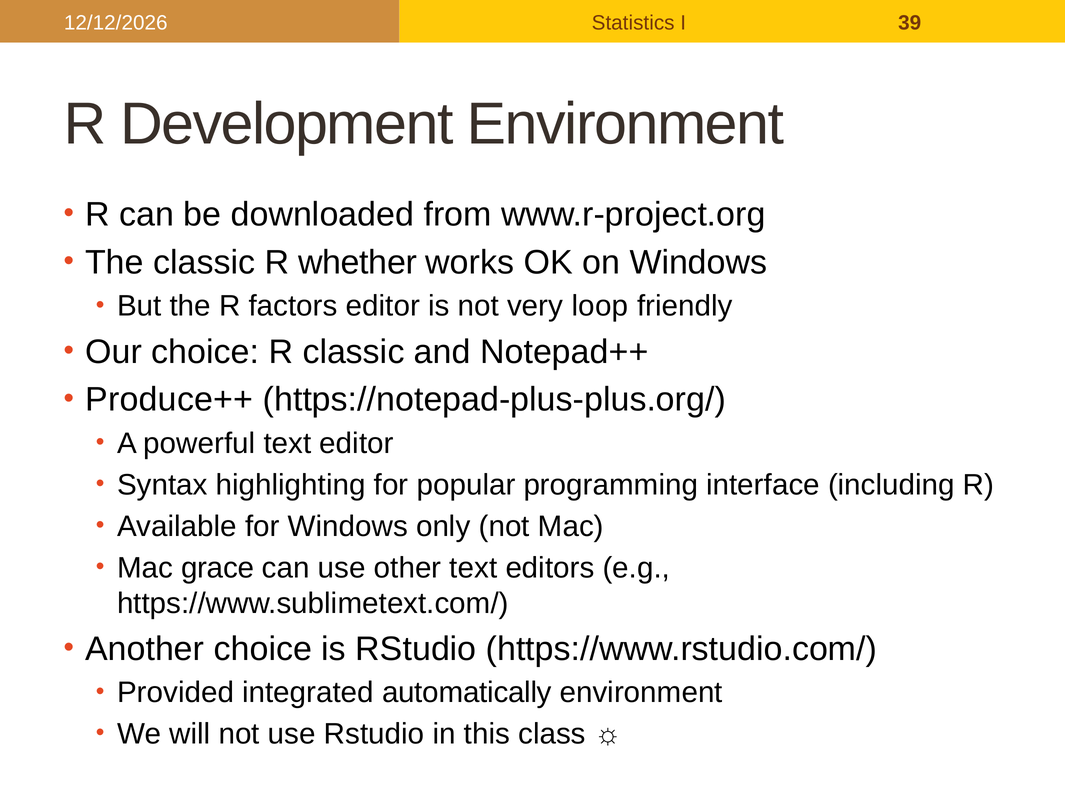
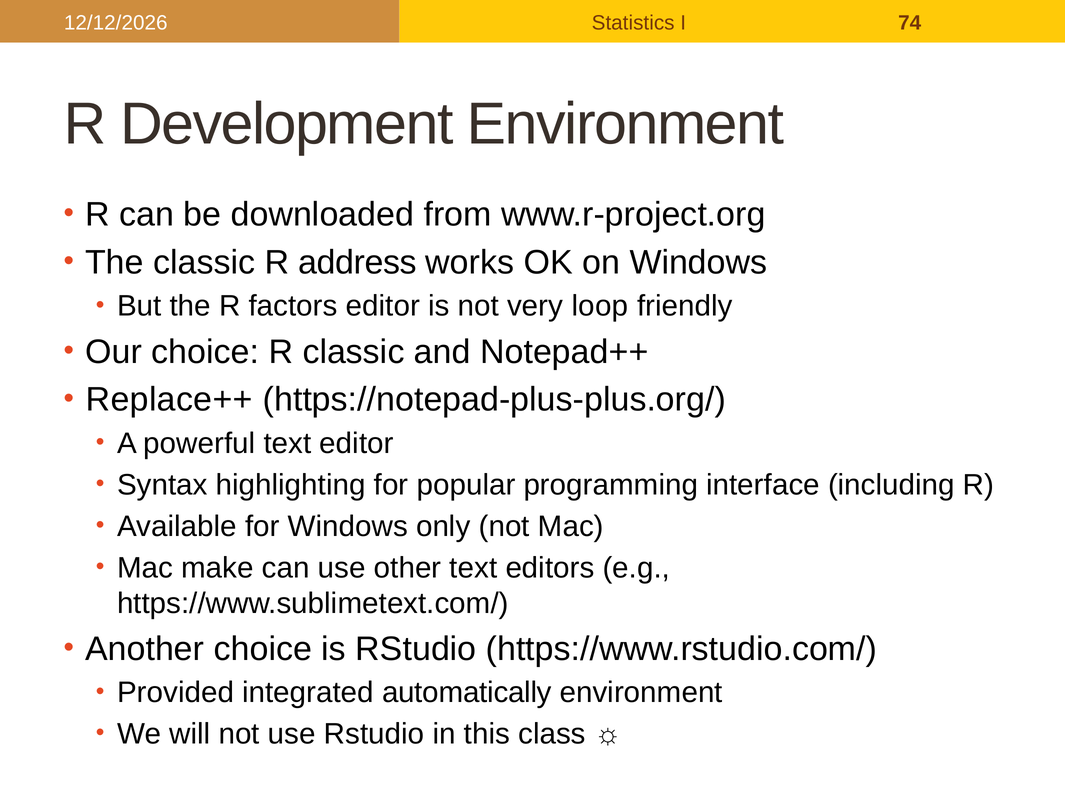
39: 39 -> 74
whether: whether -> address
Produce++: Produce++ -> Replace++
grace: grace -> make
